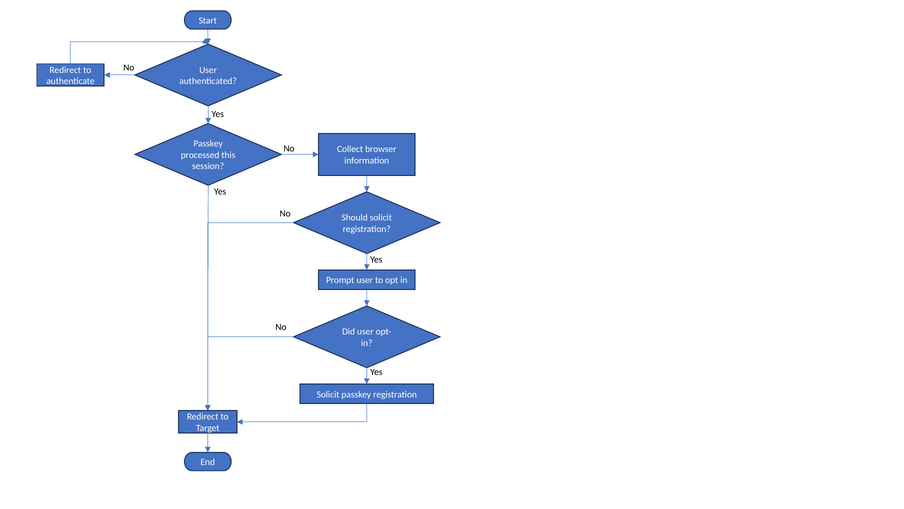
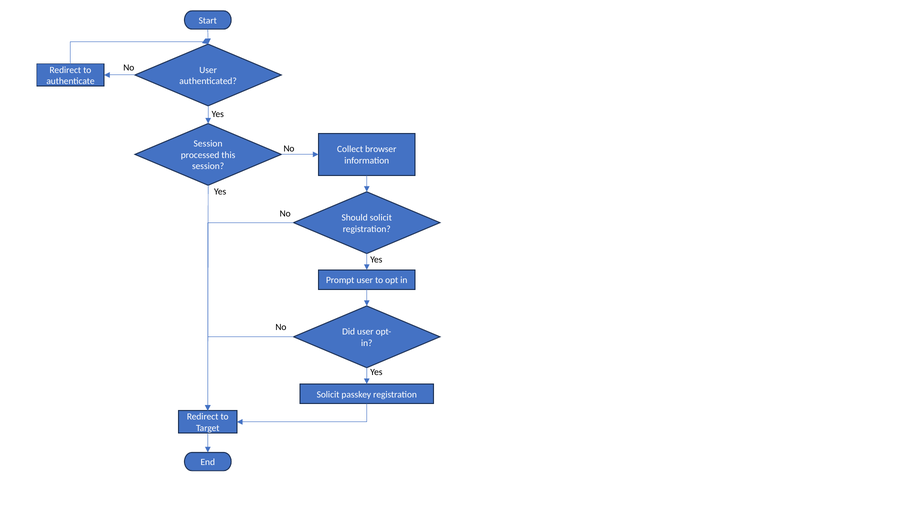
Passkey at (208, 144): Passkey -> Session
